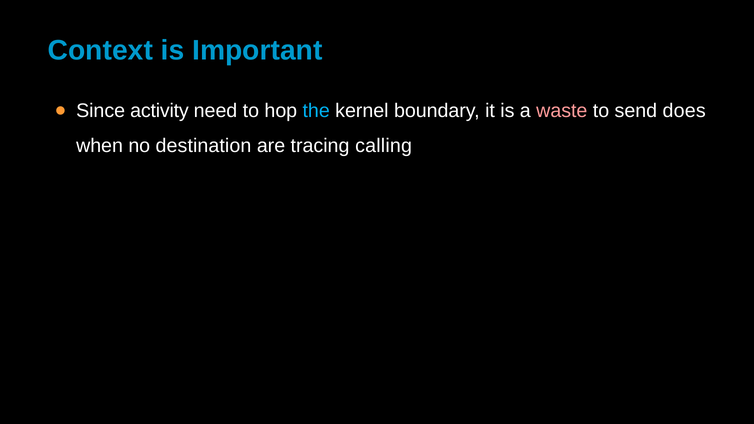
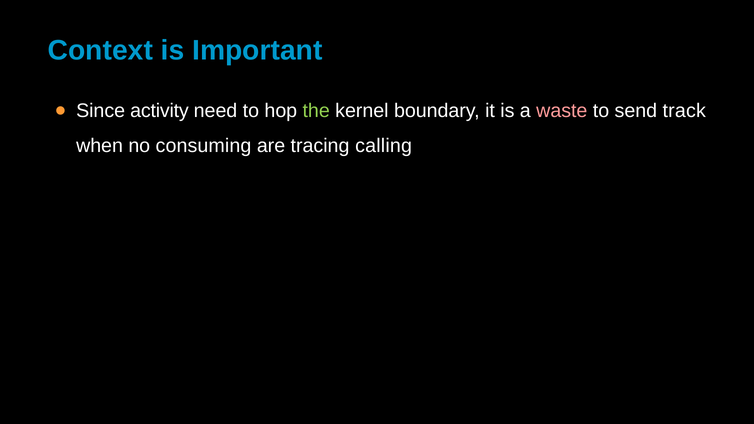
the colour: light blue -> light green
does: does -> track
destination: destination -> consuming
